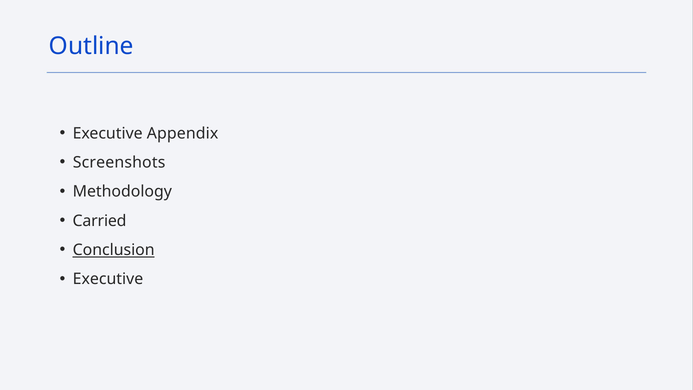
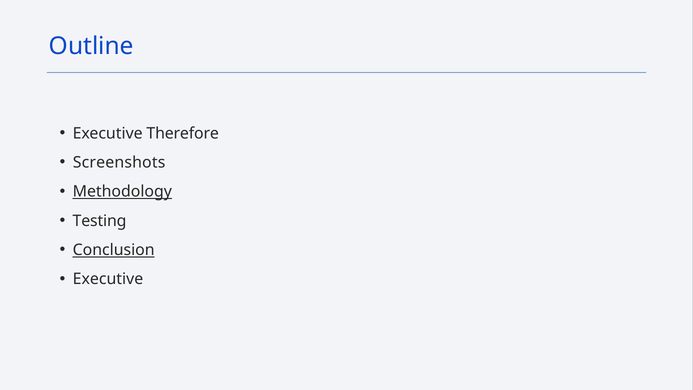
Appendix: Appendix -> Therefore
Methodology underline: none -> present
Carried: Carried -> Testing
